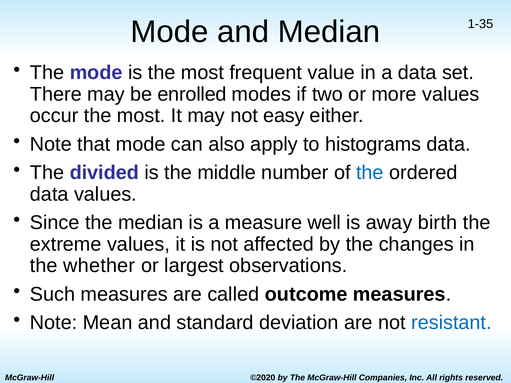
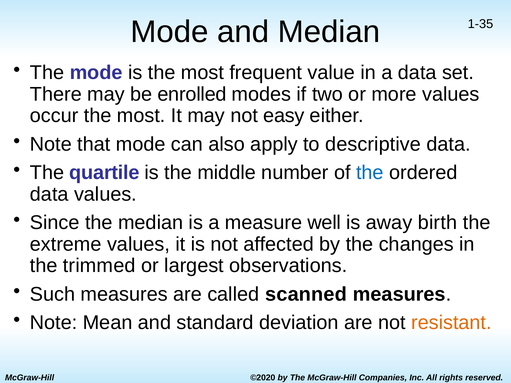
histograms: histograms -> descriptive
divided: divided -> quartile
whether: whether -> trimmed
outcome: outcome -> scanned
resistant colour: blue -> orange
